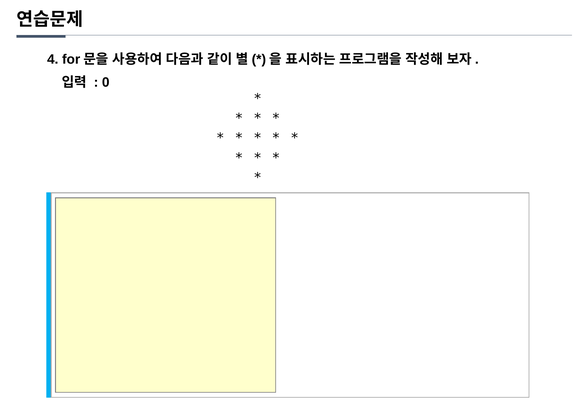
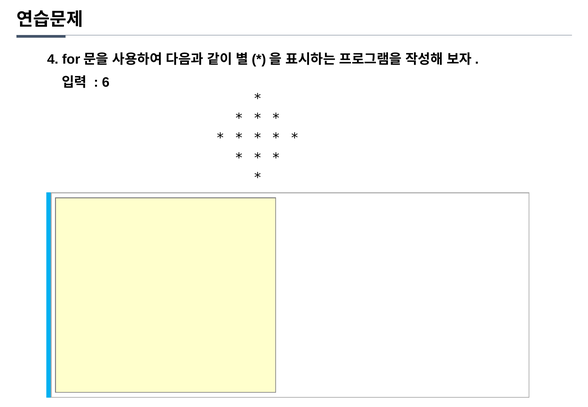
0 at (106, 82): 0 -> 6
